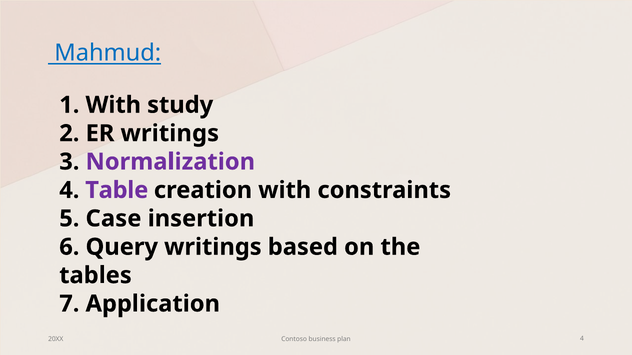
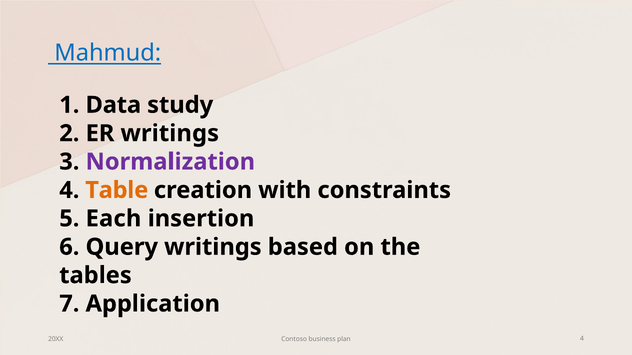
1 With: With -> Data
Table colour: purple -> orange
Case: Case -> Each
